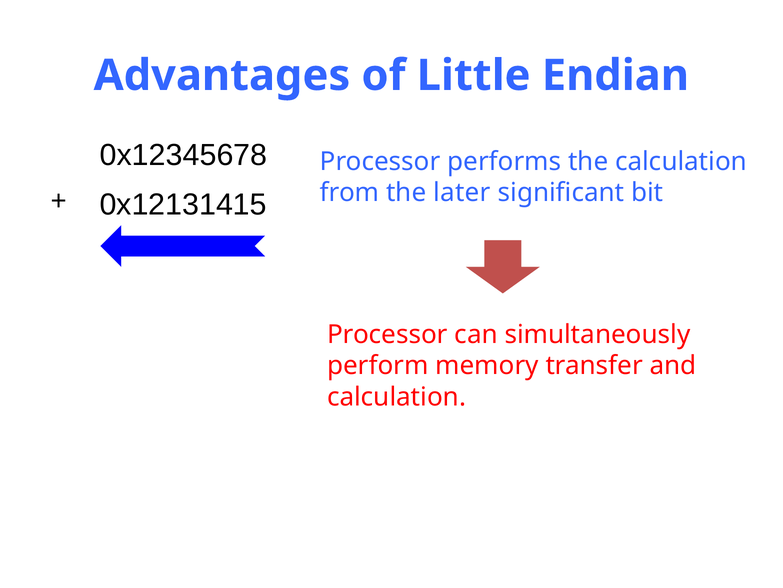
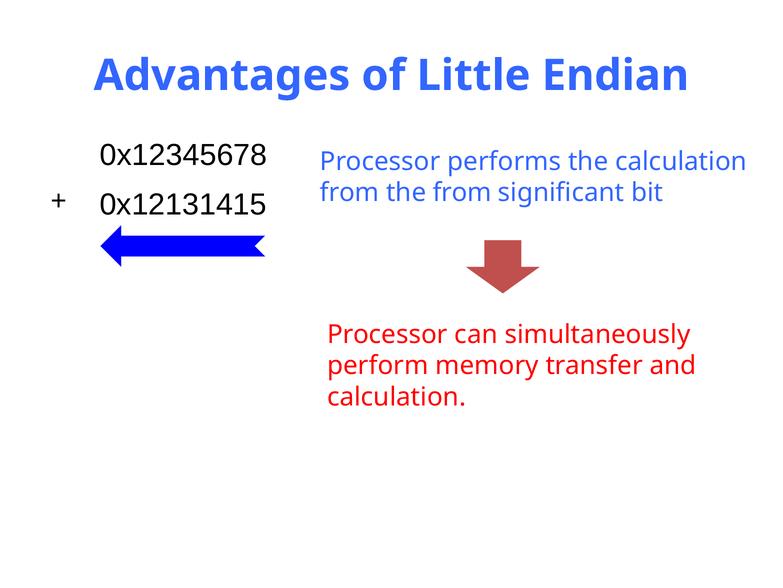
the later: later -> from
